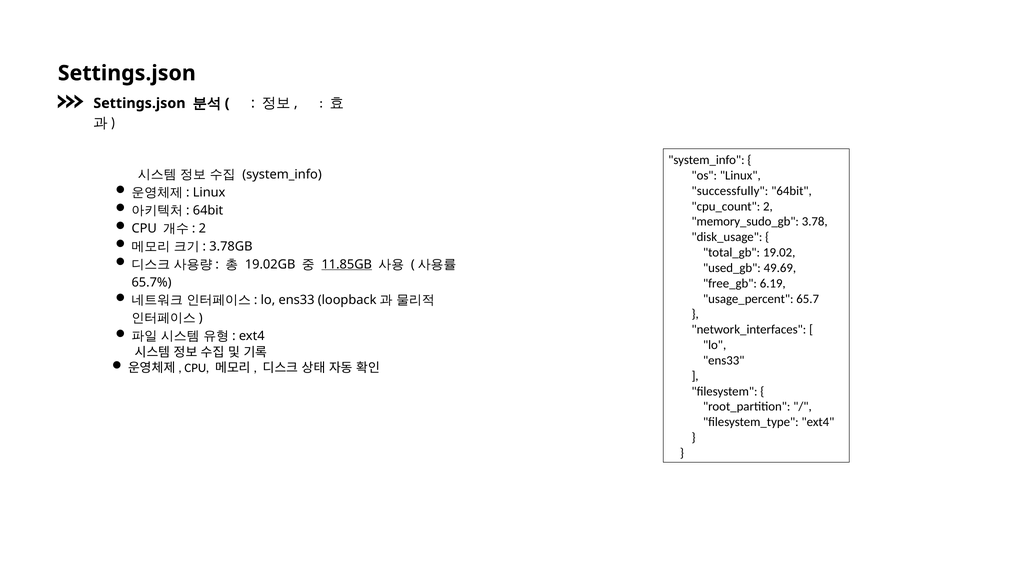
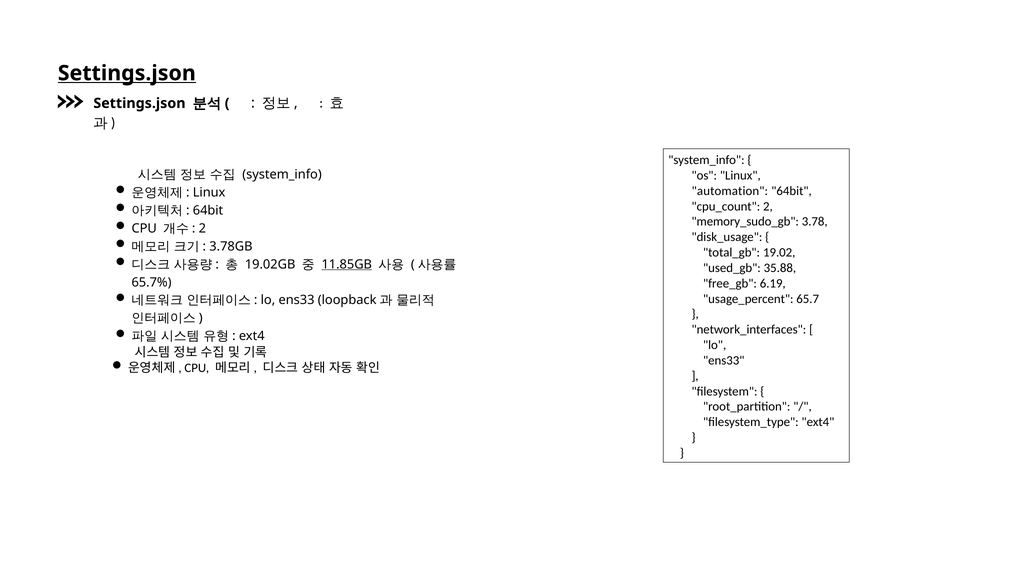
Settings.json at (127, 73) underline: none -> present
successfully: successfully -> automation
49.69: 49.69 -> 35.88
